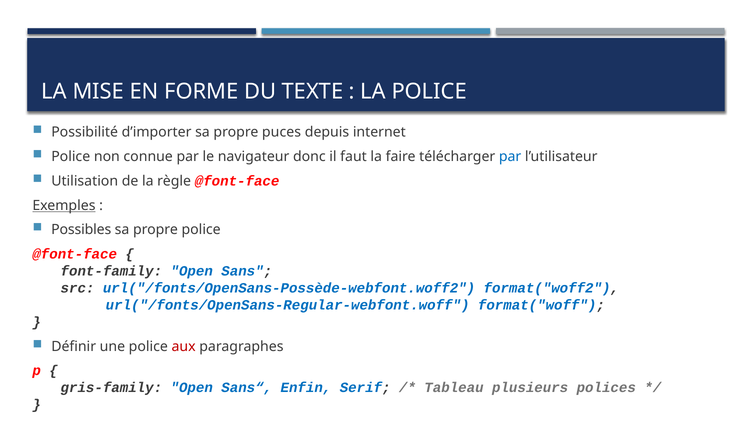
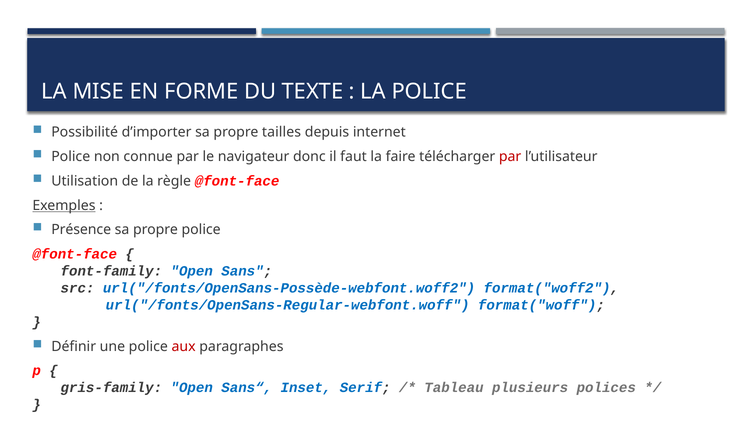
puces: puces -> tailles
par at (510, 156) colour: blue -> red
Possibles: Possibles -> Présence
Enfin: Enfin -> Inset
